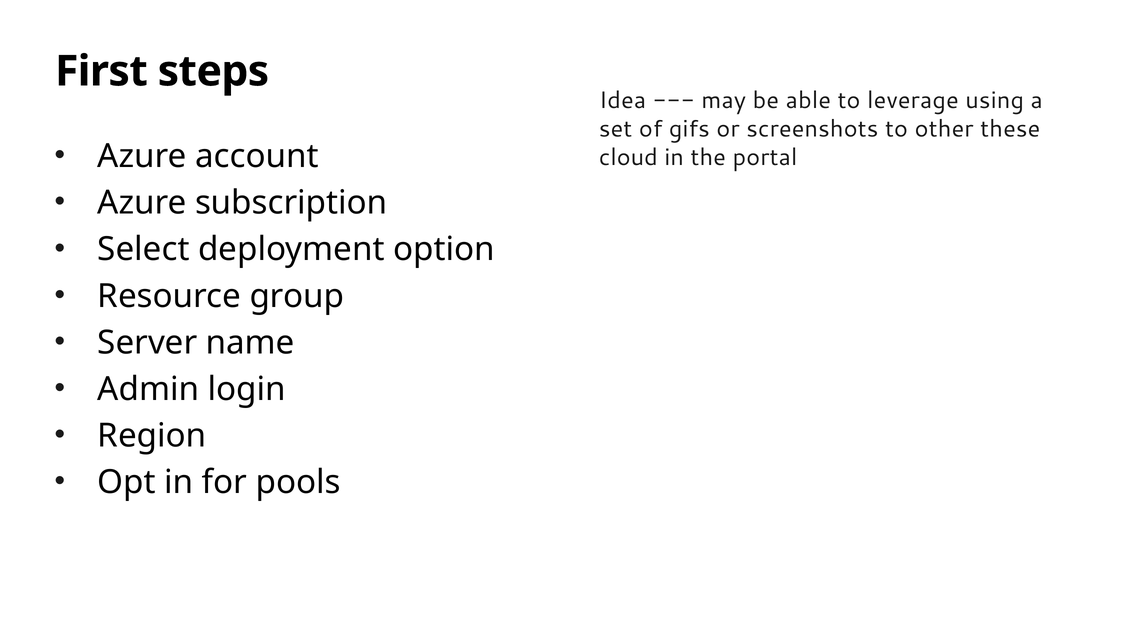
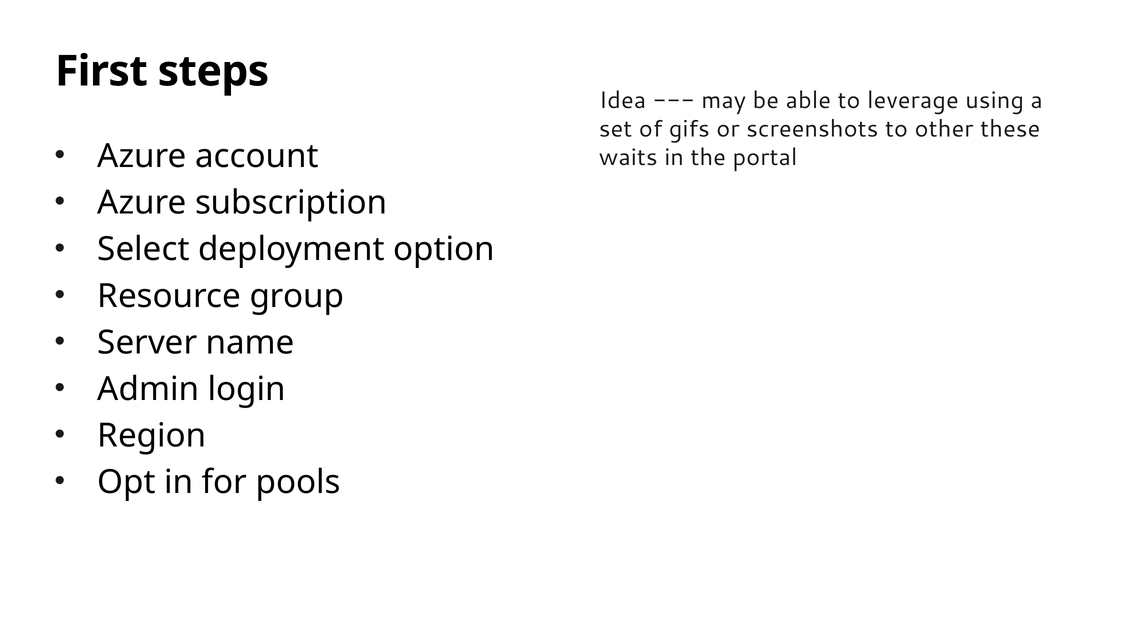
cloud: cloud -> waits
